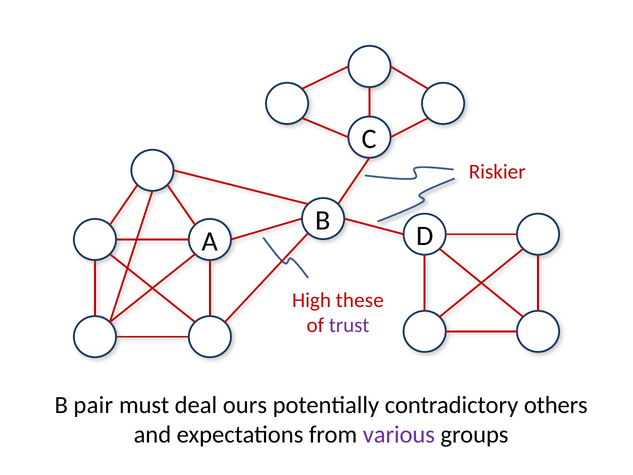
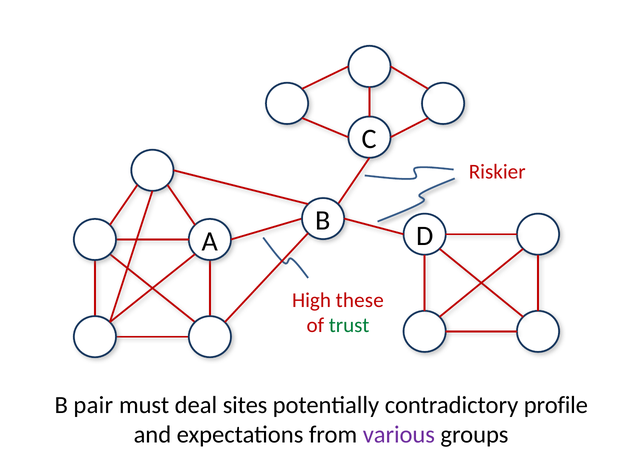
trust colour: purple -> green
ours: ours -> sites
others: others -> profile
